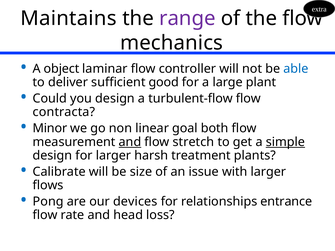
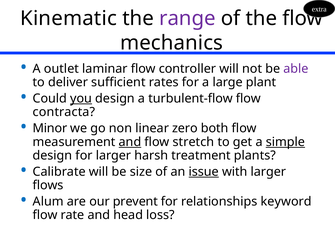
Maintains: Maintains -> Kinematic
object: object -> outlet
able colour: blue -> purple
good: good -> rates
you underline: none -> present
goal: goal -> zero
issue underline: none -> present
Pong: Pong -> Alum
devices: devices -> prevent
entrance: entrance -> keyword
